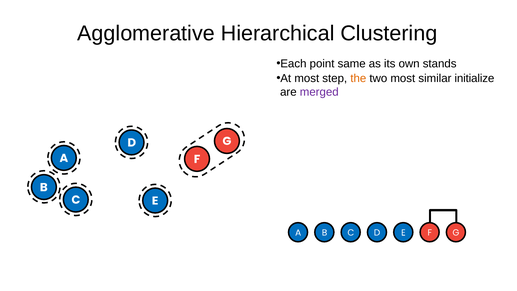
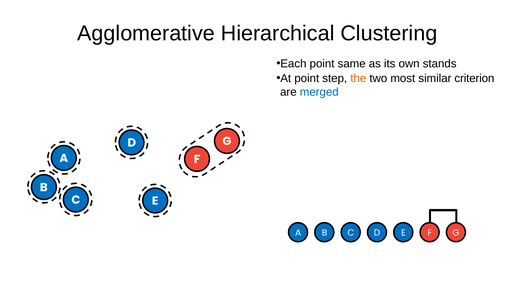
At most: most -> point
initialize: initialize -> criterion
merged colour: purple -> blue
